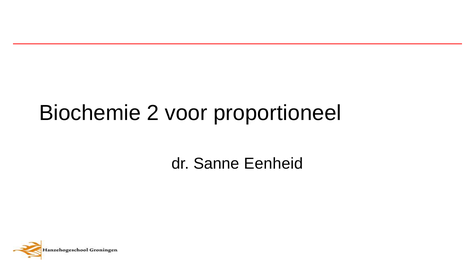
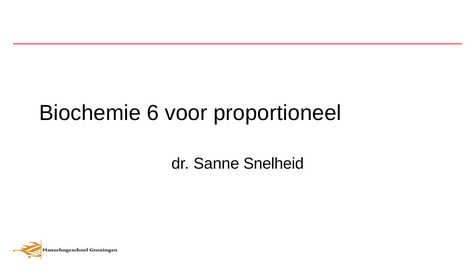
2: 2 -> 6
Eenheid: Eenheid -> Snelheid
